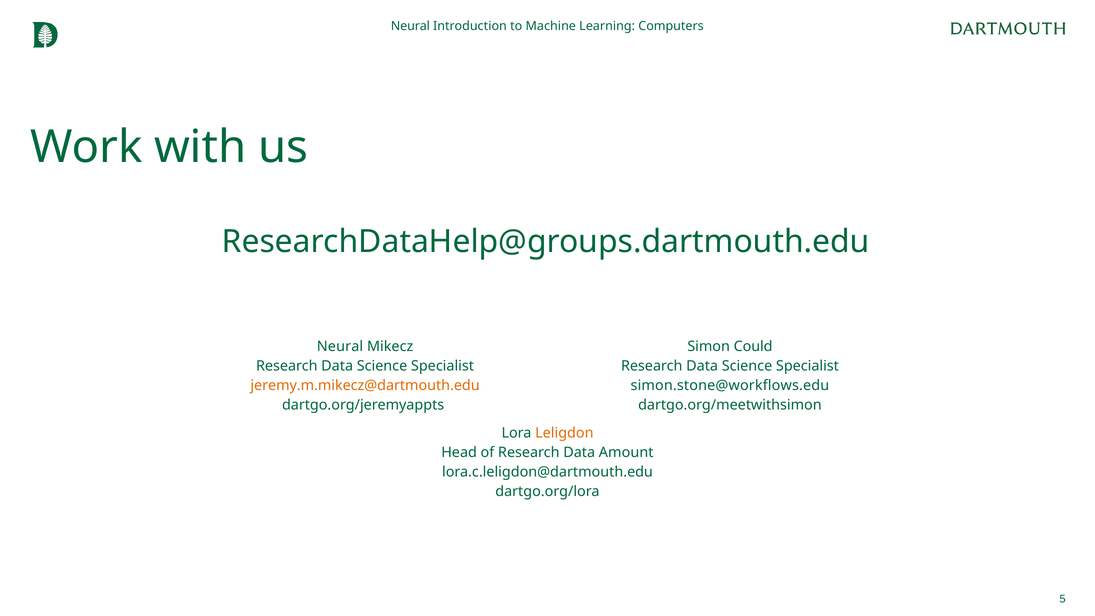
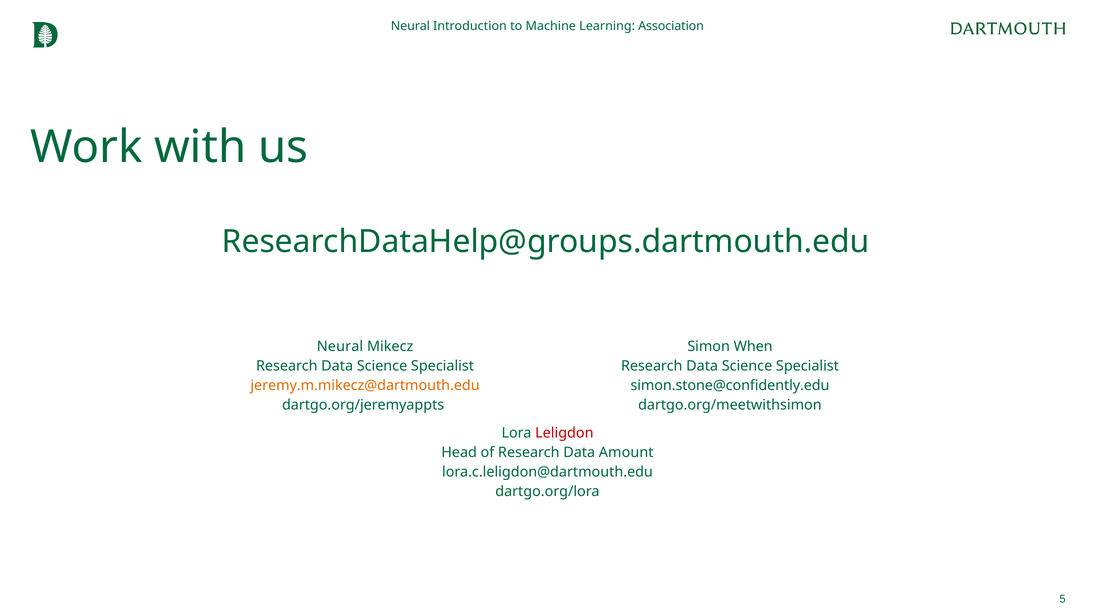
Computers: Computers -> Association
Could: Could -> When
simon.stone@workflows.edu: simon.stone@workflows.edu -> simon.stone@confidently.edu
Leligdon colour: orange -> red
